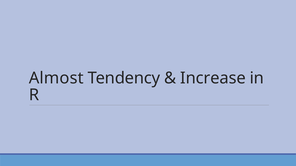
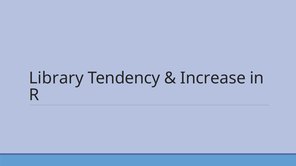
Almost: Almost -> Library
